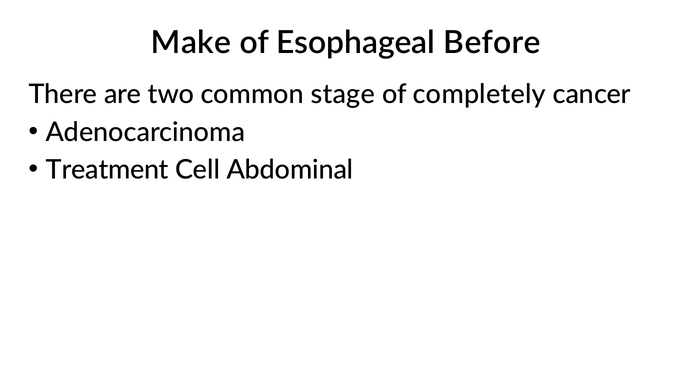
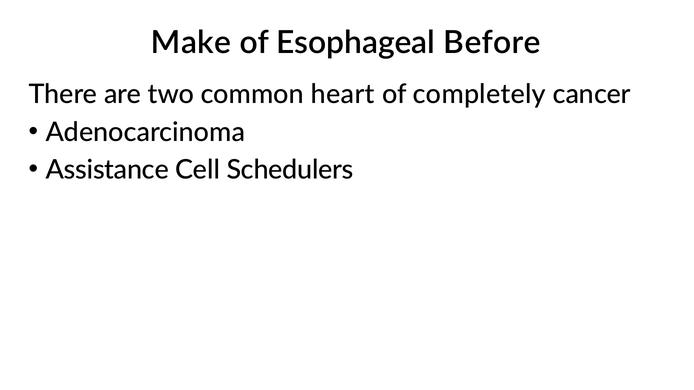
stage: stage -> heart
Treatment: Treatment -> Assistance
Abdominal: Abdominal -> Schedulers
